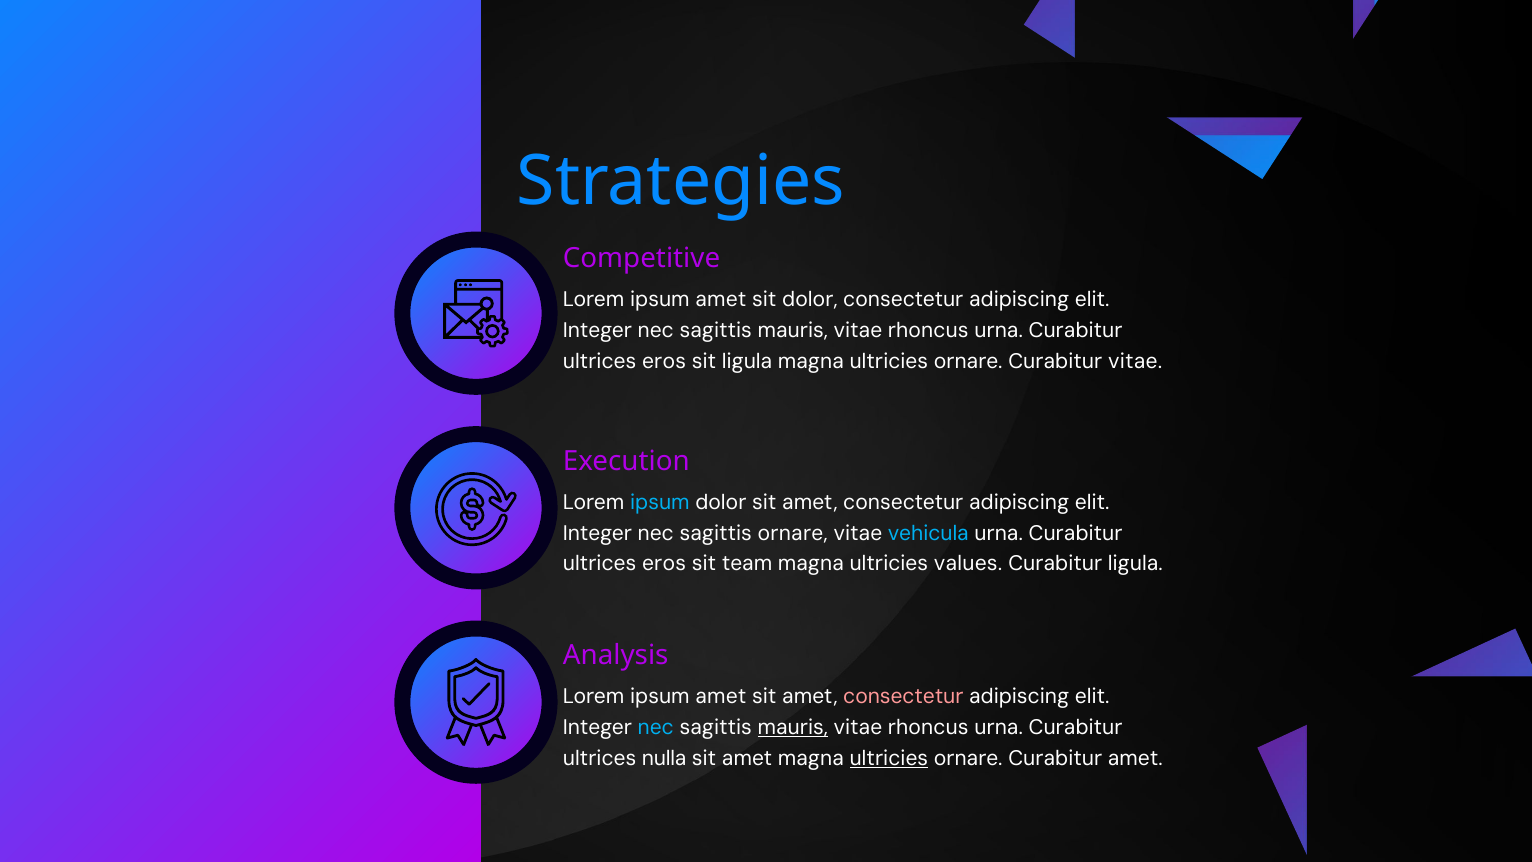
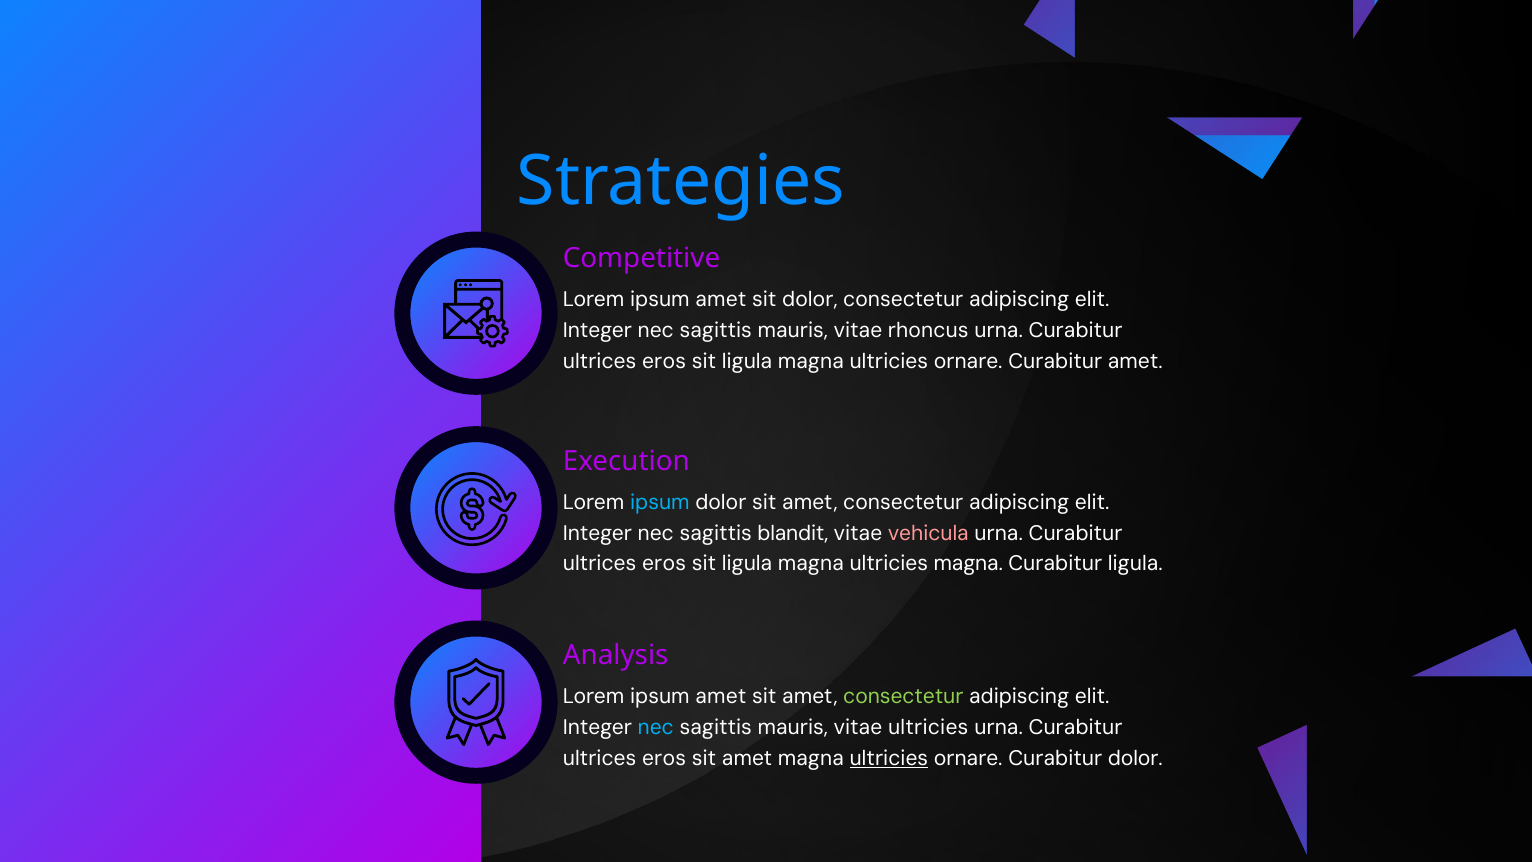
Curabitur vitae: vitae -> amet
sagittis ornare: ornare -> blandit
vehicula colour: light blue -> pink
team at (747, 564): team -> ligula
ultricies values: values -> magna
consectetur at (903, 697) colour: pink -> light green
mauris at (793, 727) underline: present -> none
rhoncus at (928, 727): rhoncus -> ultricies
nulla at (664, 758): nulla -> eros
Curabitur amet: amet -> dolor
